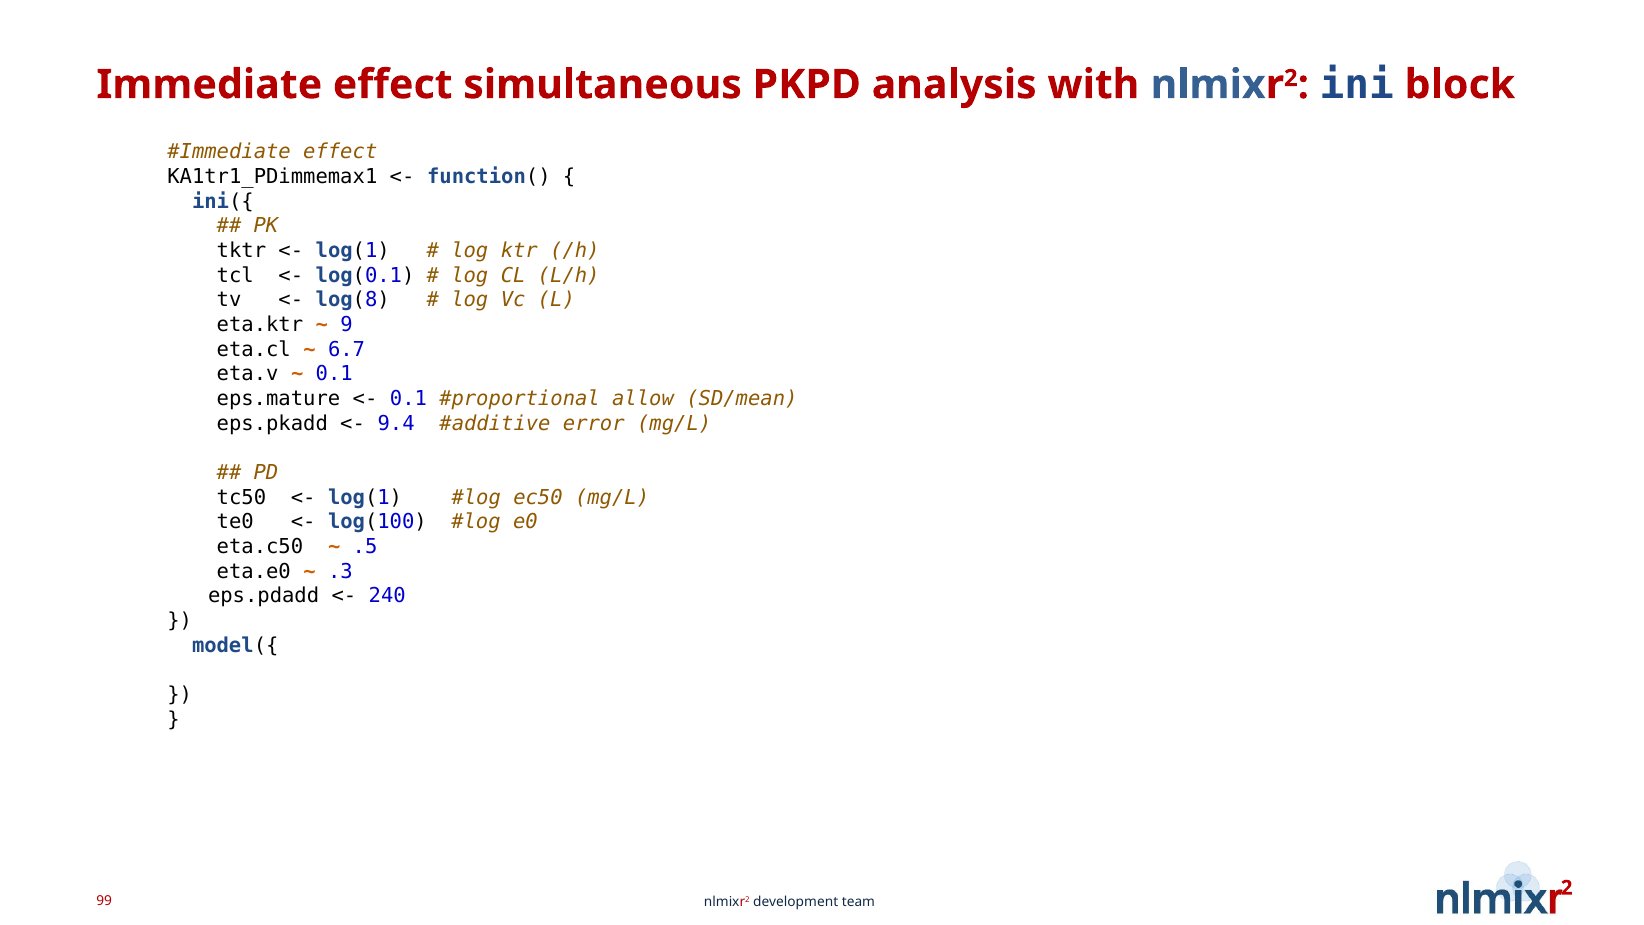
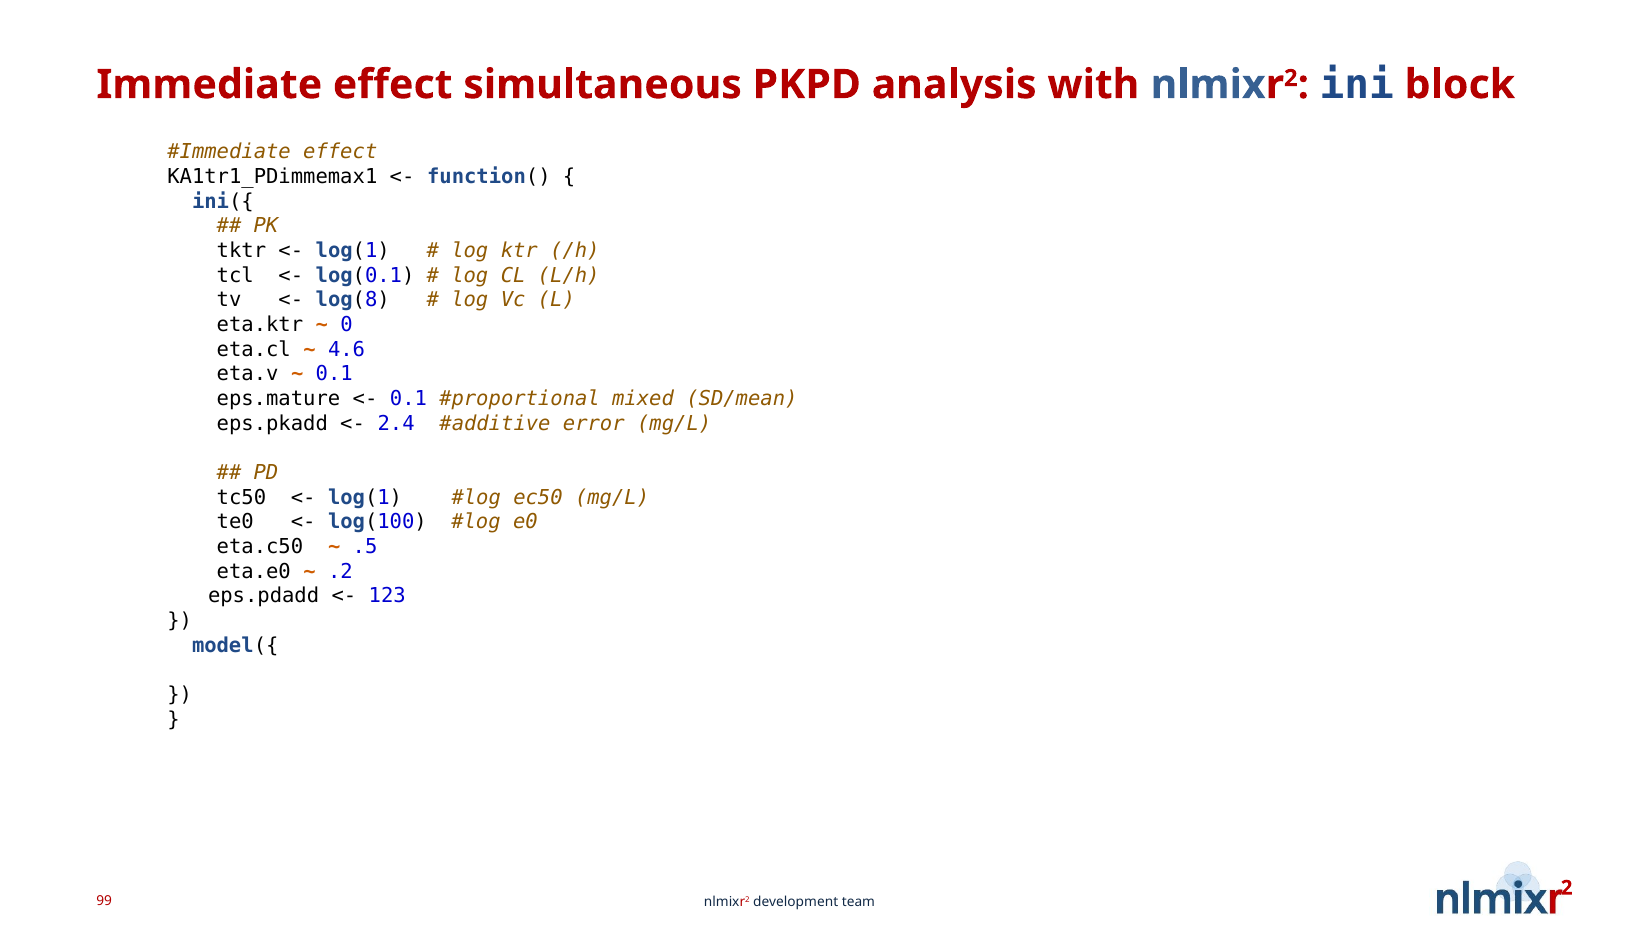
9: 9 -> 0
6.7: 6.7 -> 4.6
allow: allow -> mixed
9.4: 9.4 -> 2.4
.3: .3 -> .2
240: 240 -> 123
